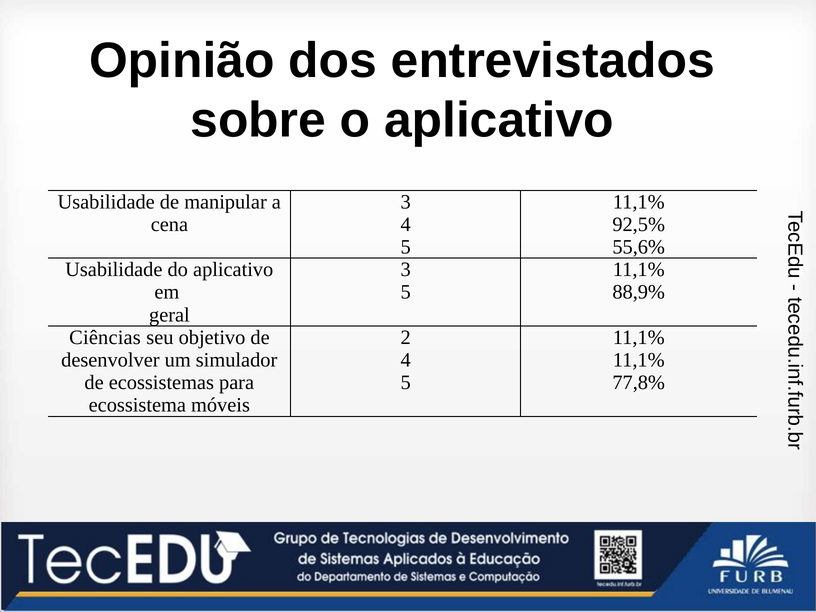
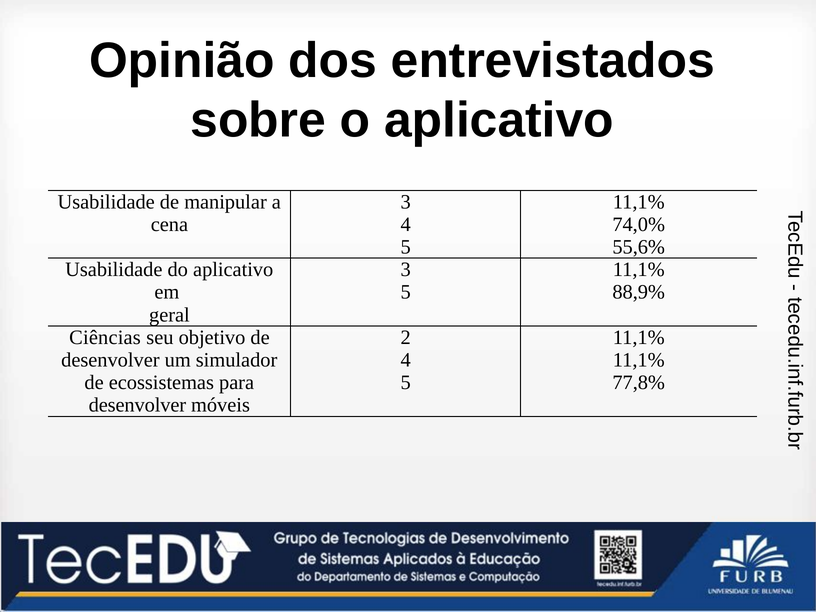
92,5%: 92,5% -> 74,0%
ecossistema at (137, 405): ecossistema -> desenvolver
